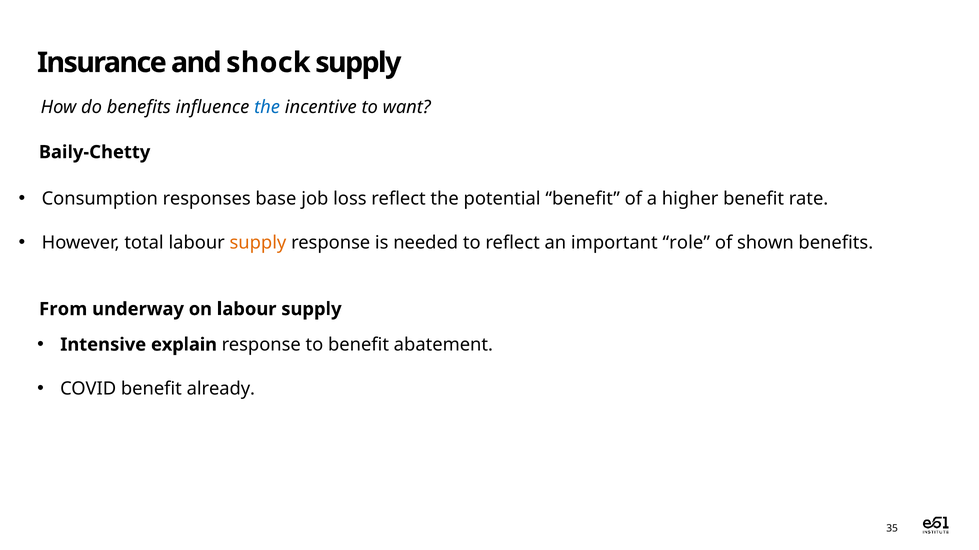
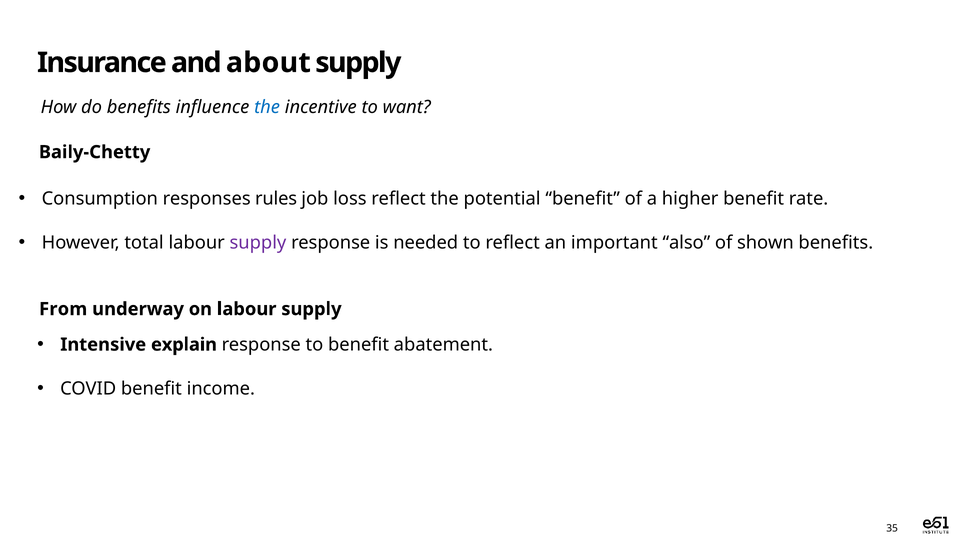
shock: shock -> about
base: base -> rules
supply at (258, 243) colour: orange -> purple
role: role -> also
already: already -> income
